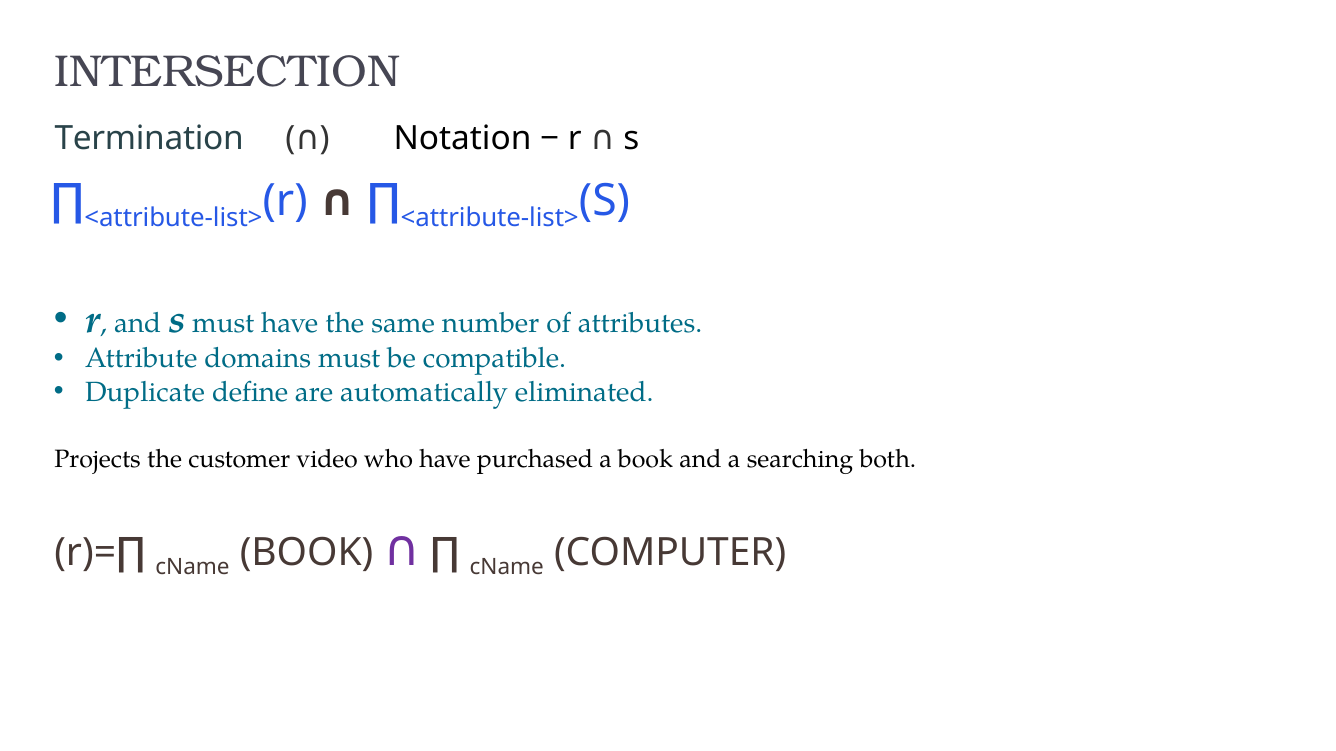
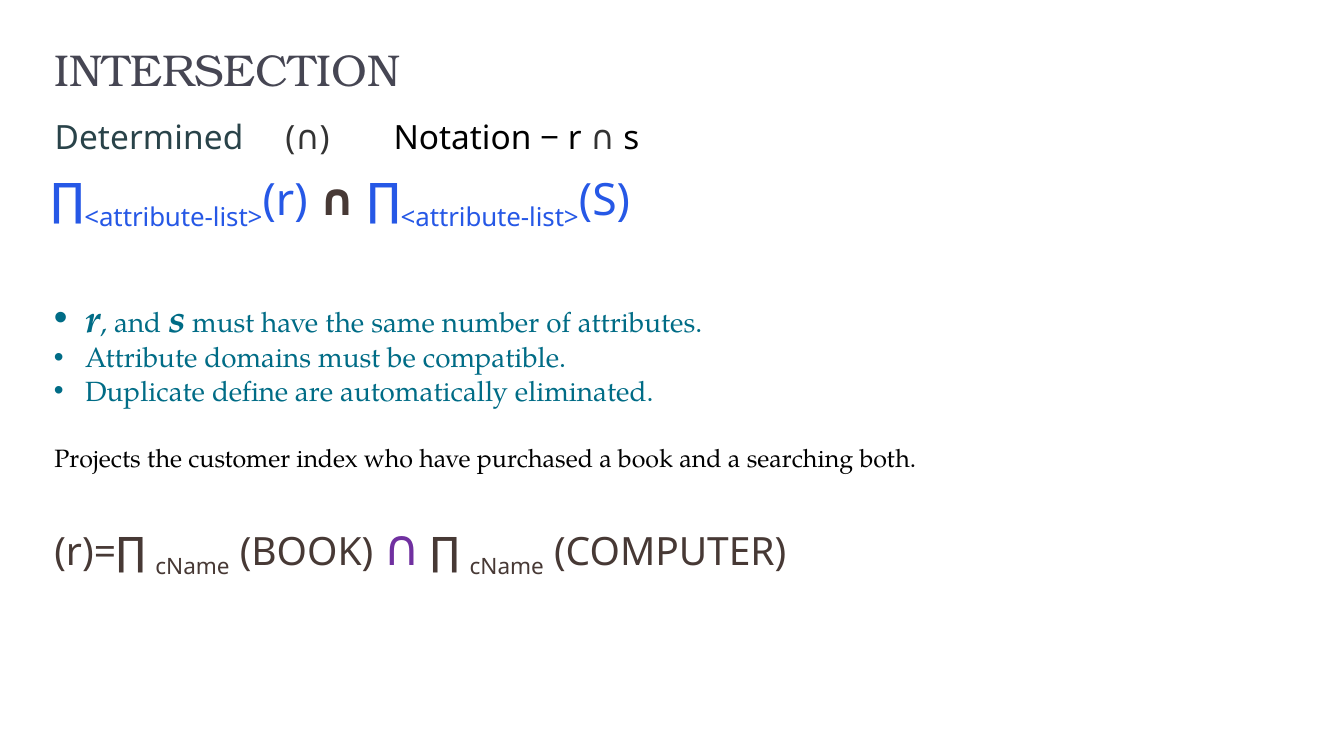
Termination: Termination -> Determined
video: video -> index
